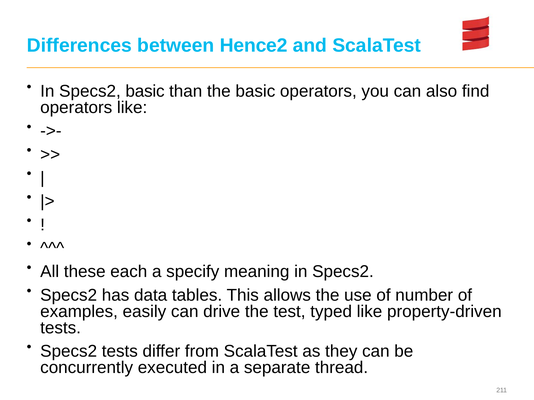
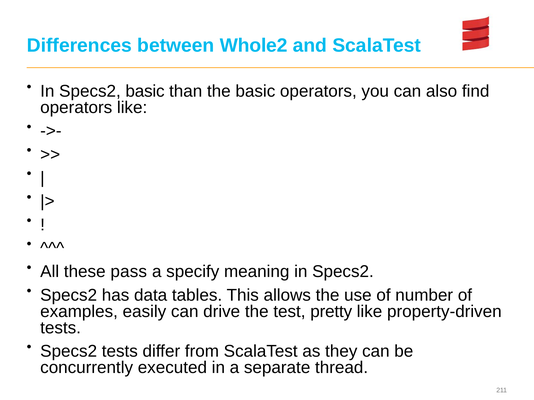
Hence2: Hence2 -> Whole2
each: each -> pass
typed: typed -> pretty
